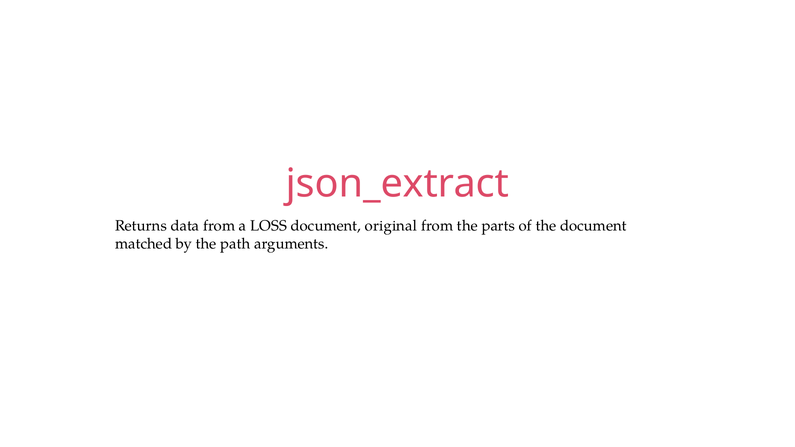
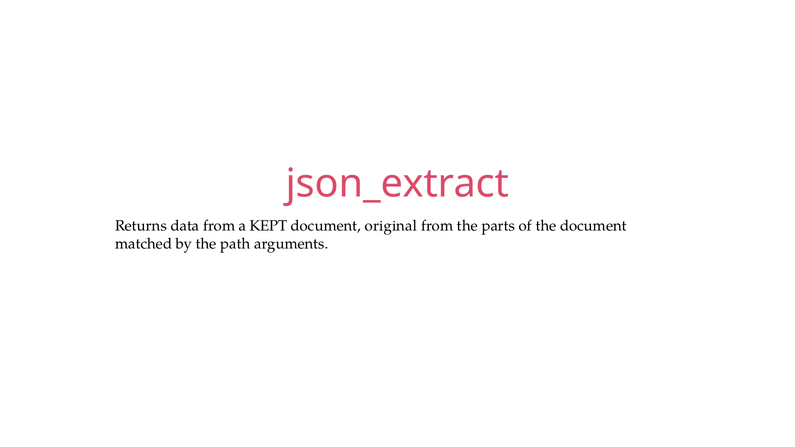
LOSS: LOSS -> KEPT
